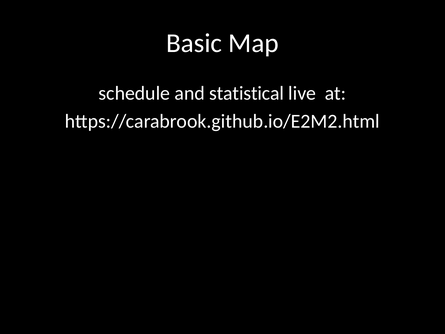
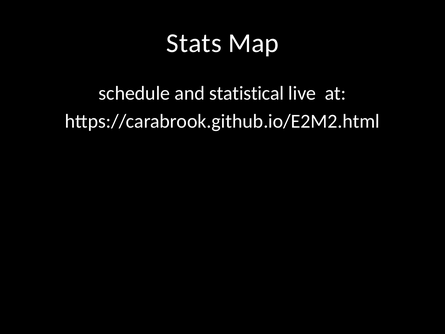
Basic: Basic -> Stats
